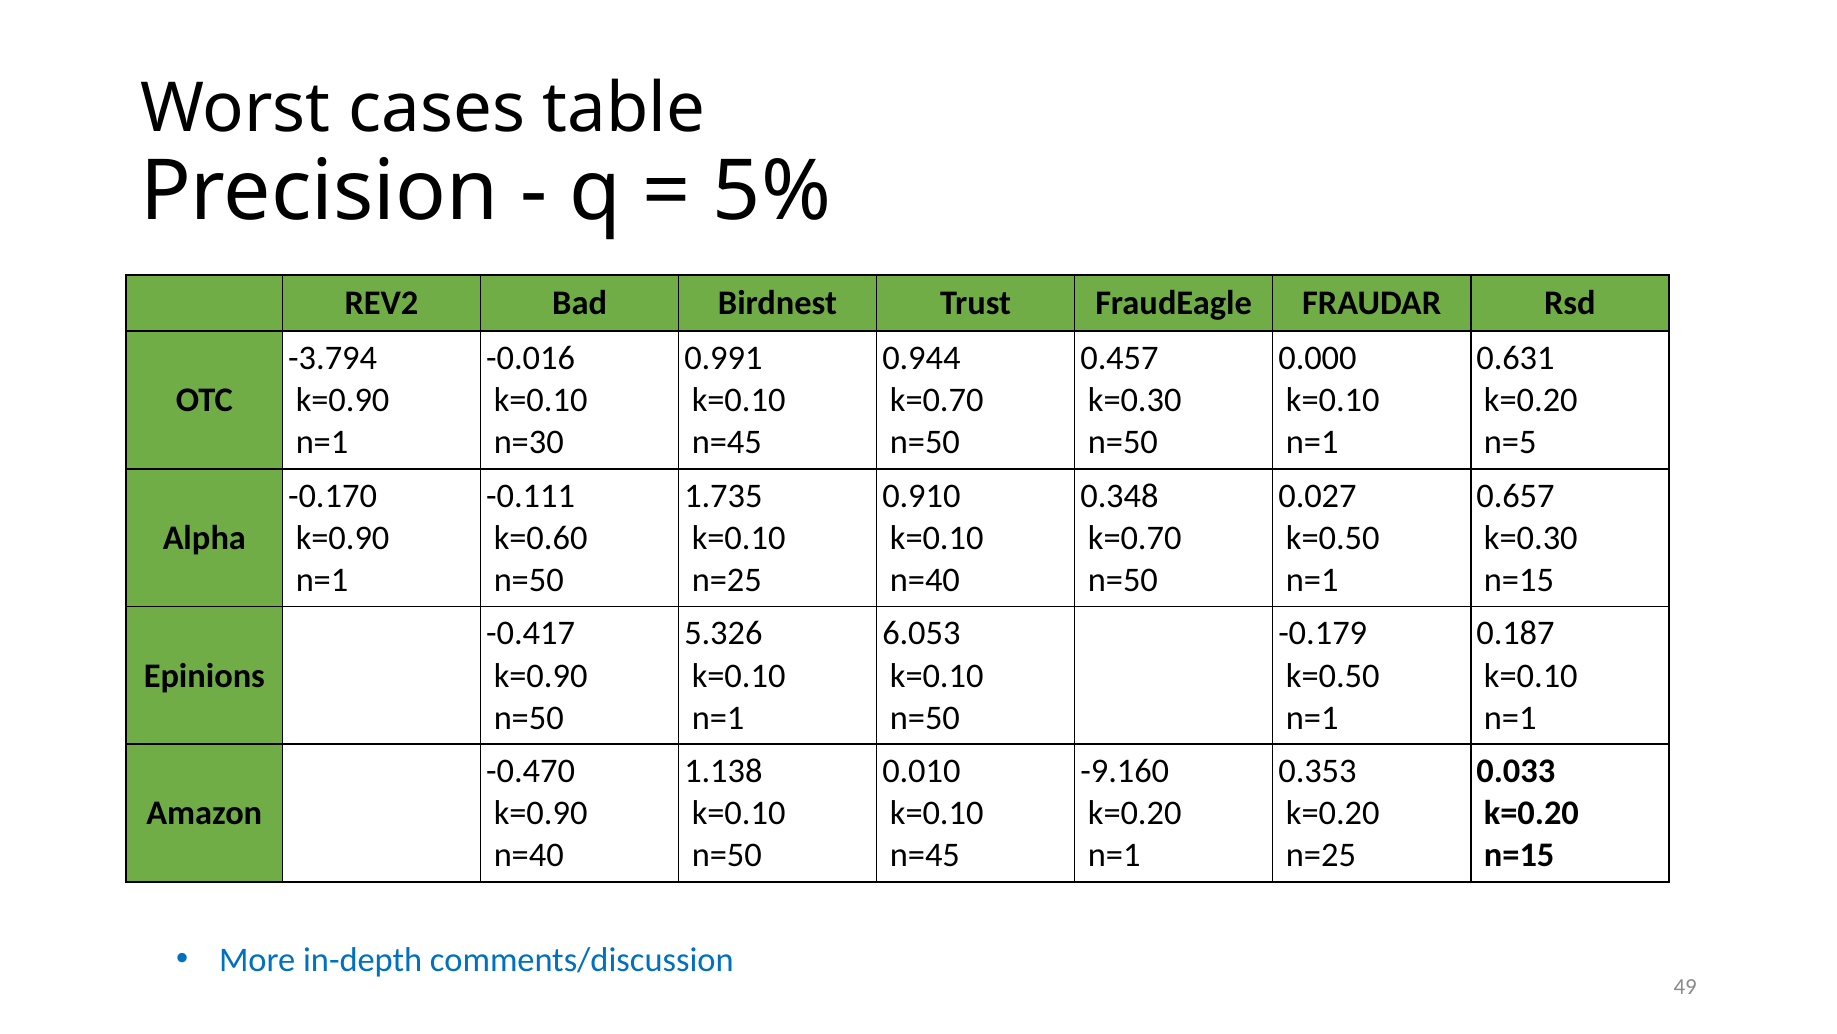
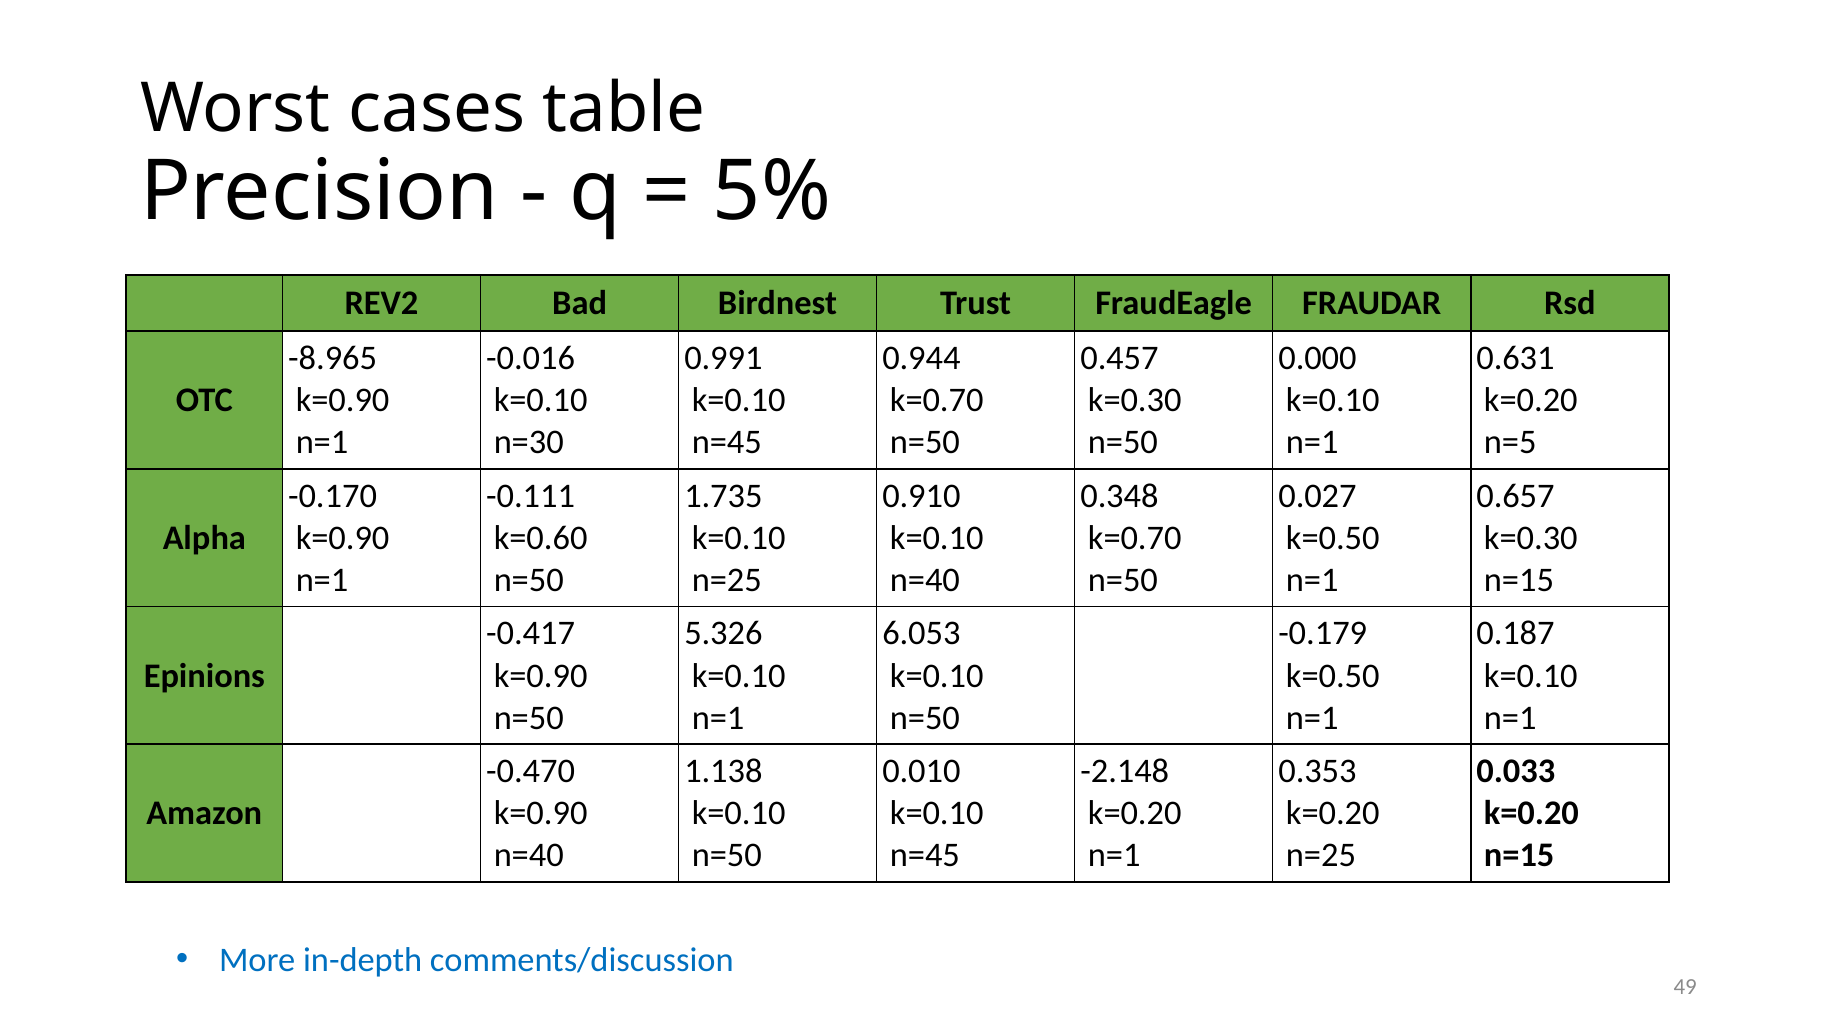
-3.794: -3.794 -> -8.965
-9.160: -9.160 -> -2.148
